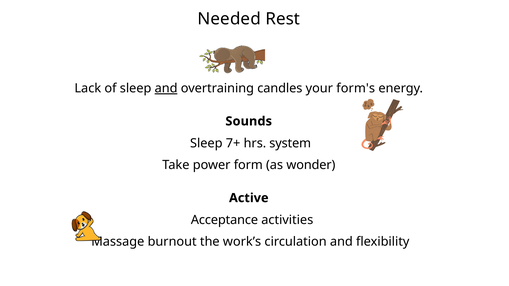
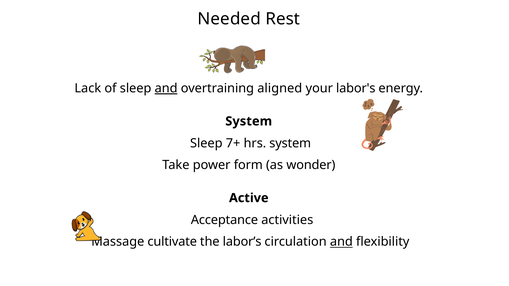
candles: candles -> aligned
form's: form's -> labor's
Sounds at (249, 121): Sounds -> System
burnout: burnout -> cultivate
work’s: work’s -> labor’s
and at (341, 242) underline: none -> present
